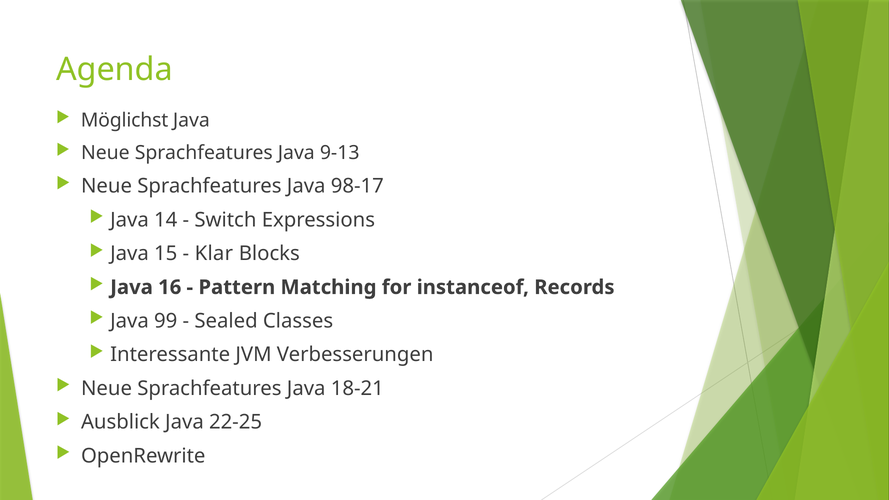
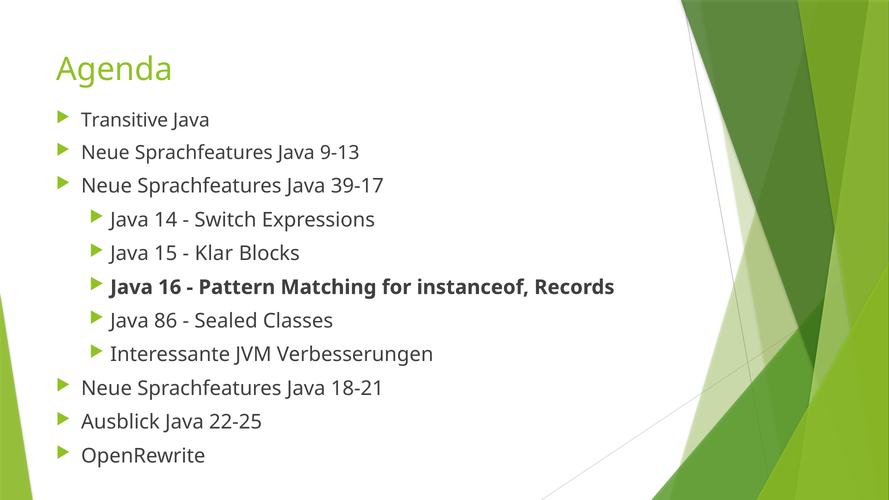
Möglichst: Möglichst -> Transitive
98-17: 98-17 -> 39-17
99: 99 -> 86
